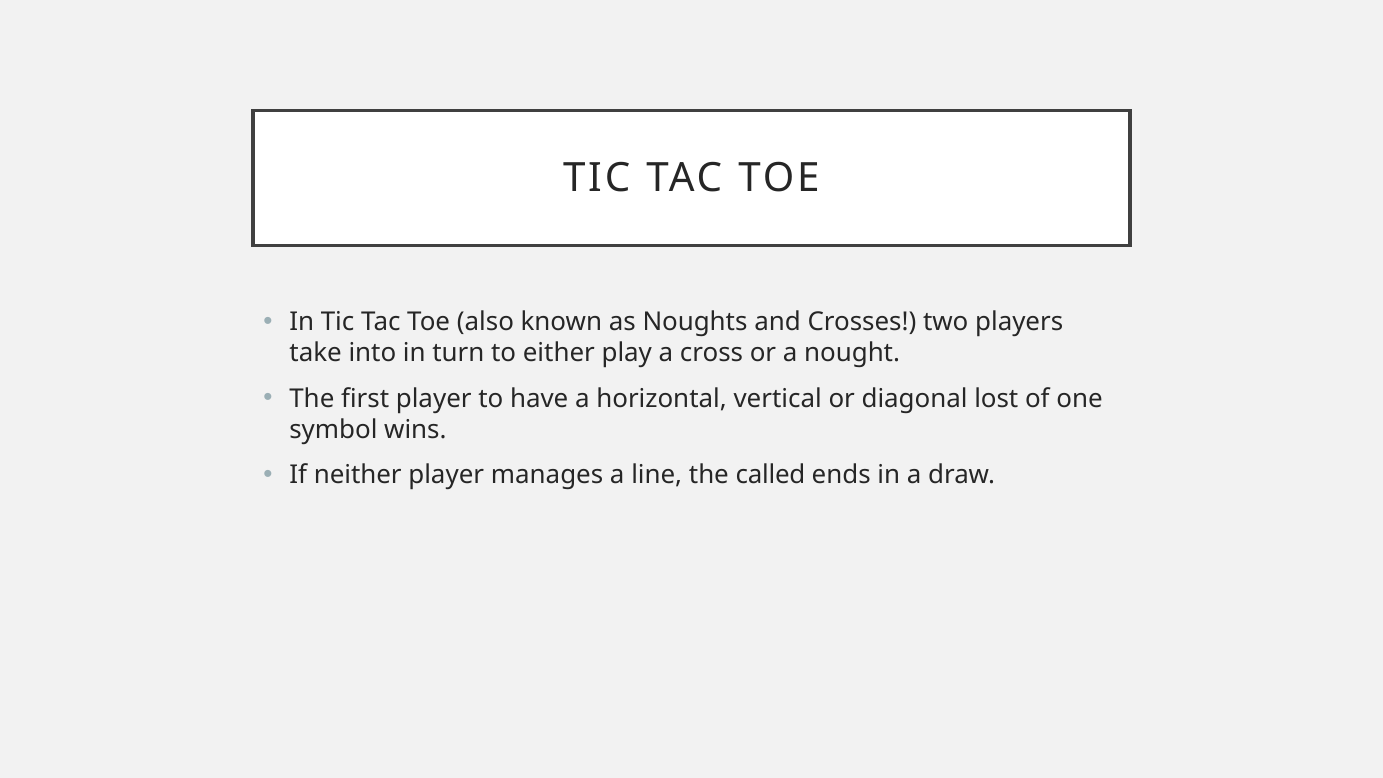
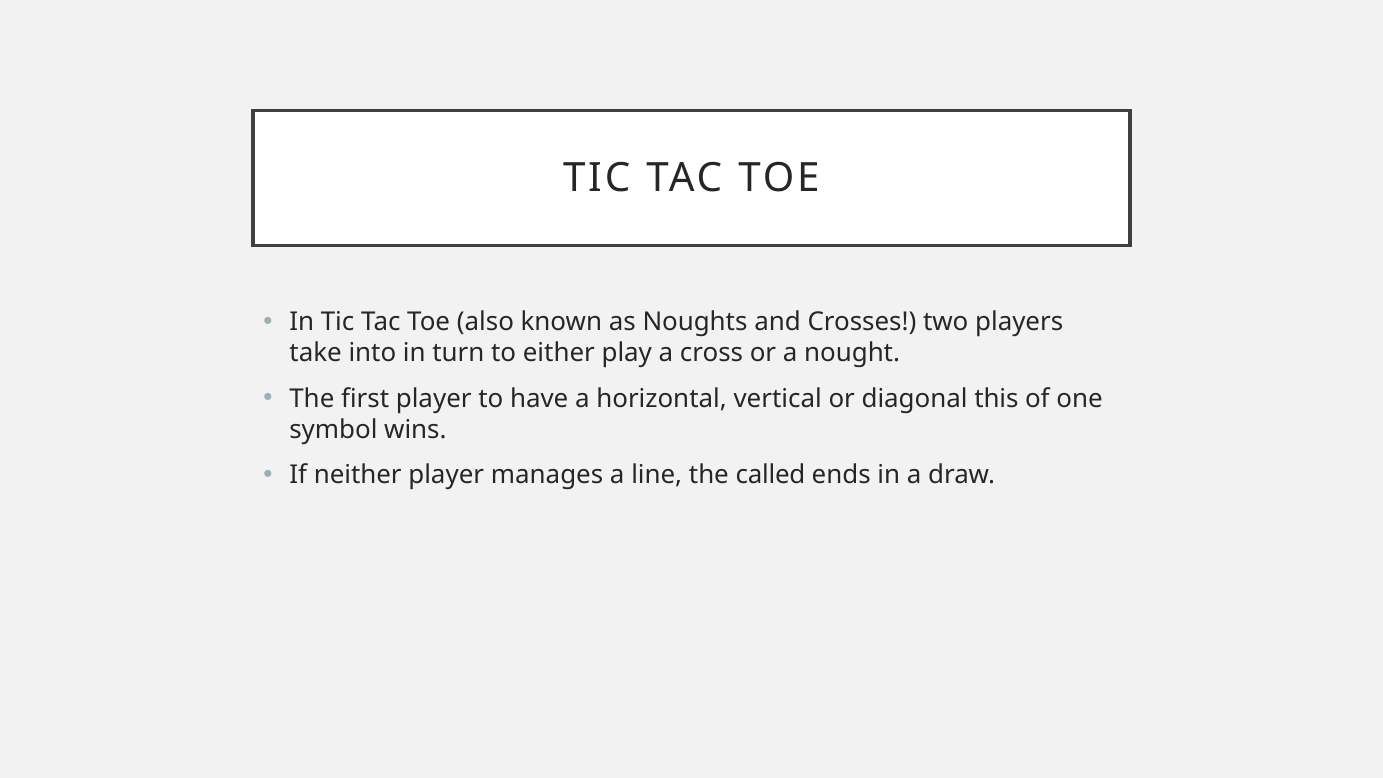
lost: lost -> this
